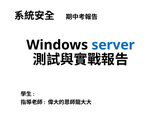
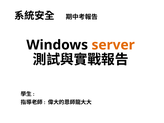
server colour: blue -> orange
